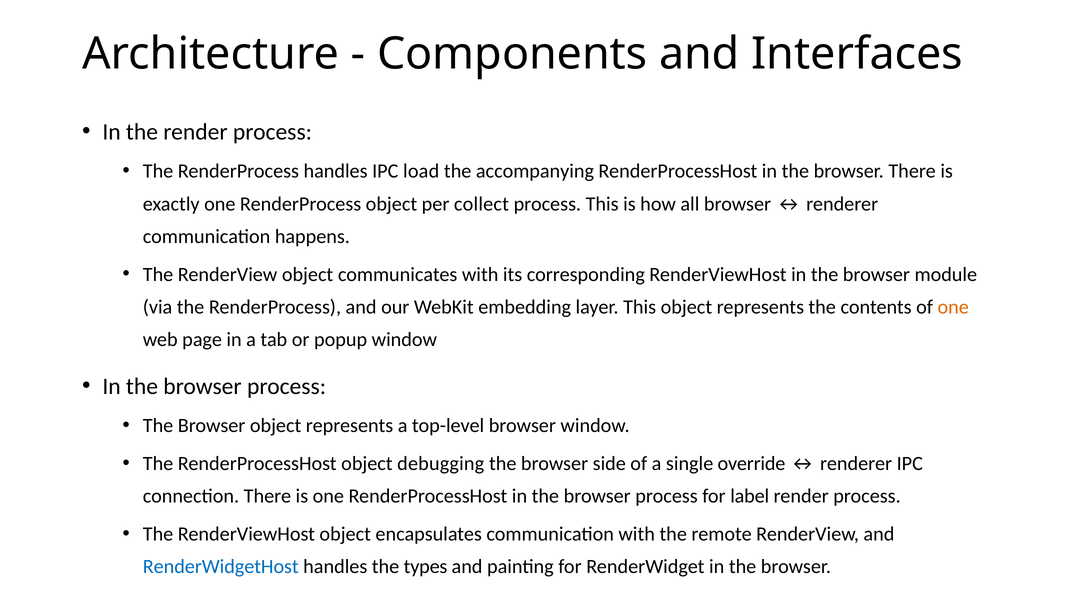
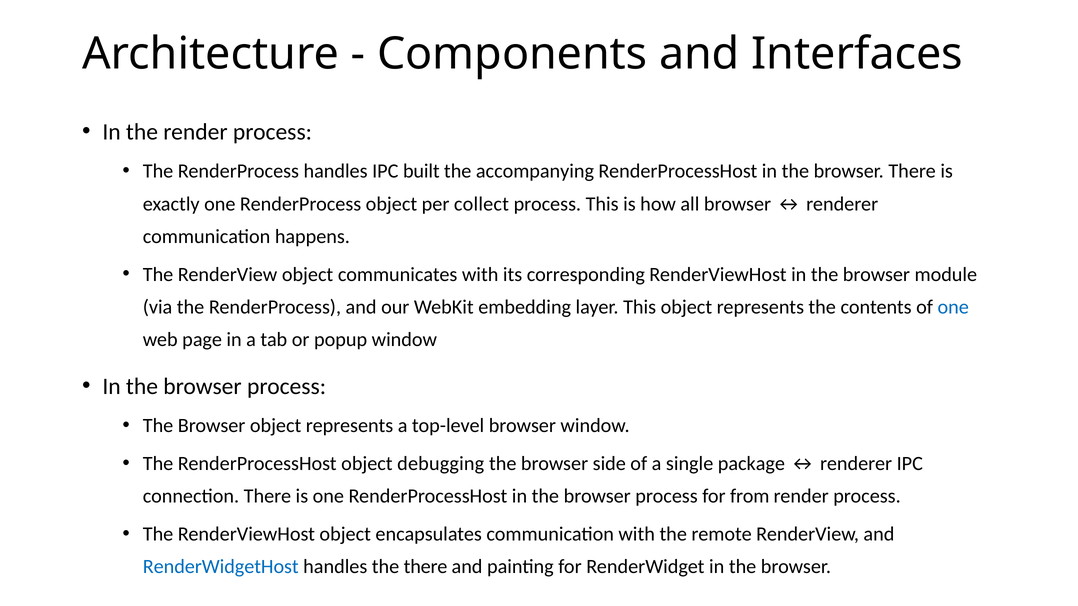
load: load -> built
one at (953, 307) colour: orange -> blue
override: override -> package
label: label -> from
the types: types -> there
